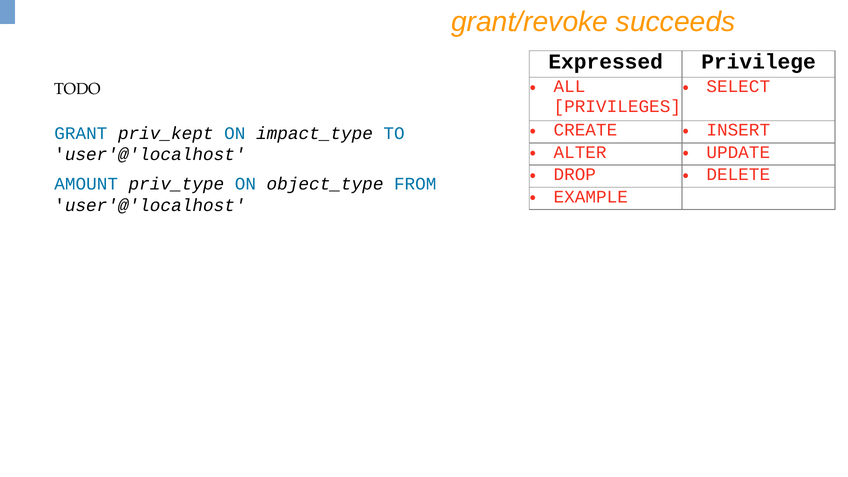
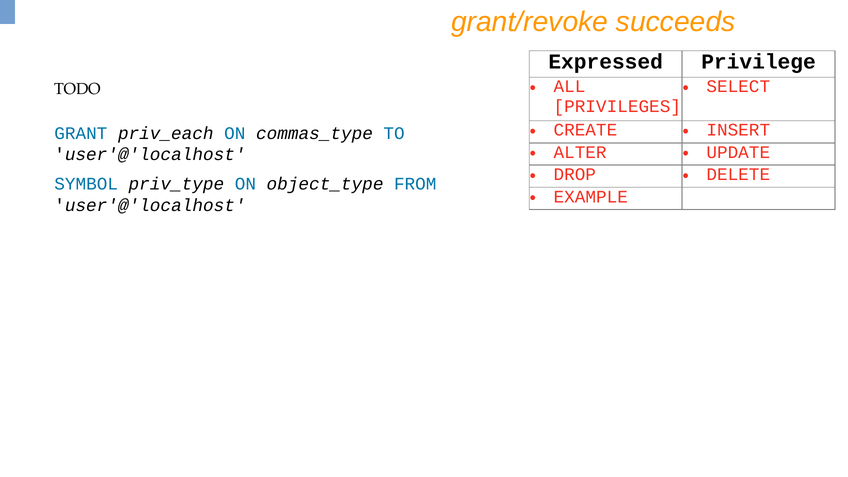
priv_kept: priv_kept -> priv_each
impact_type: impact_type -> commas_type
AMOUNT: AMOUNT -> SYMBOL
